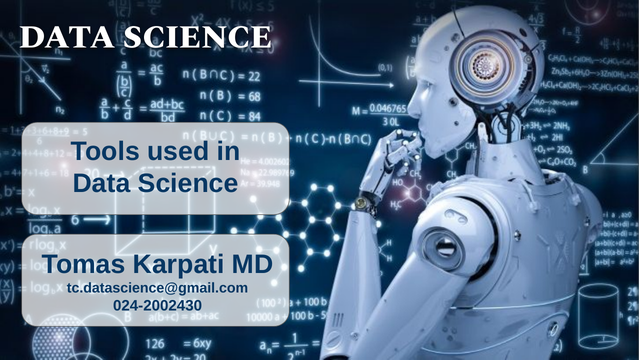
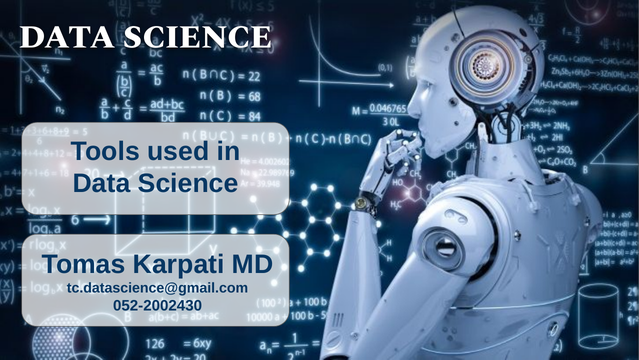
024-2002430: 024-2002430 -> 052-2002430
